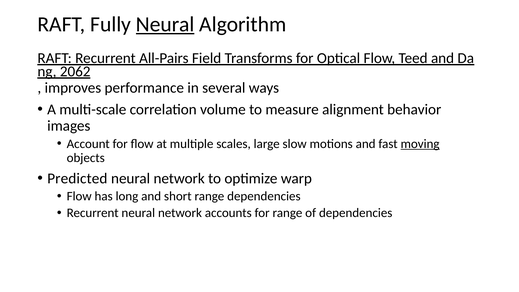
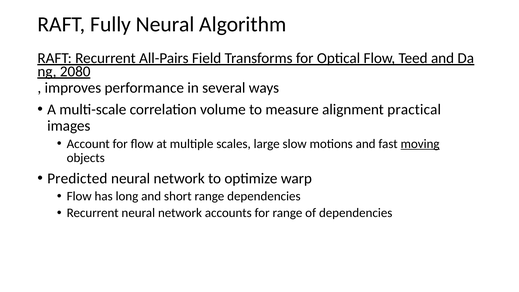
Neural at (165, 24) underline: present -> none
2062: 2062 -> 2080
behavior: behavior -> practical
